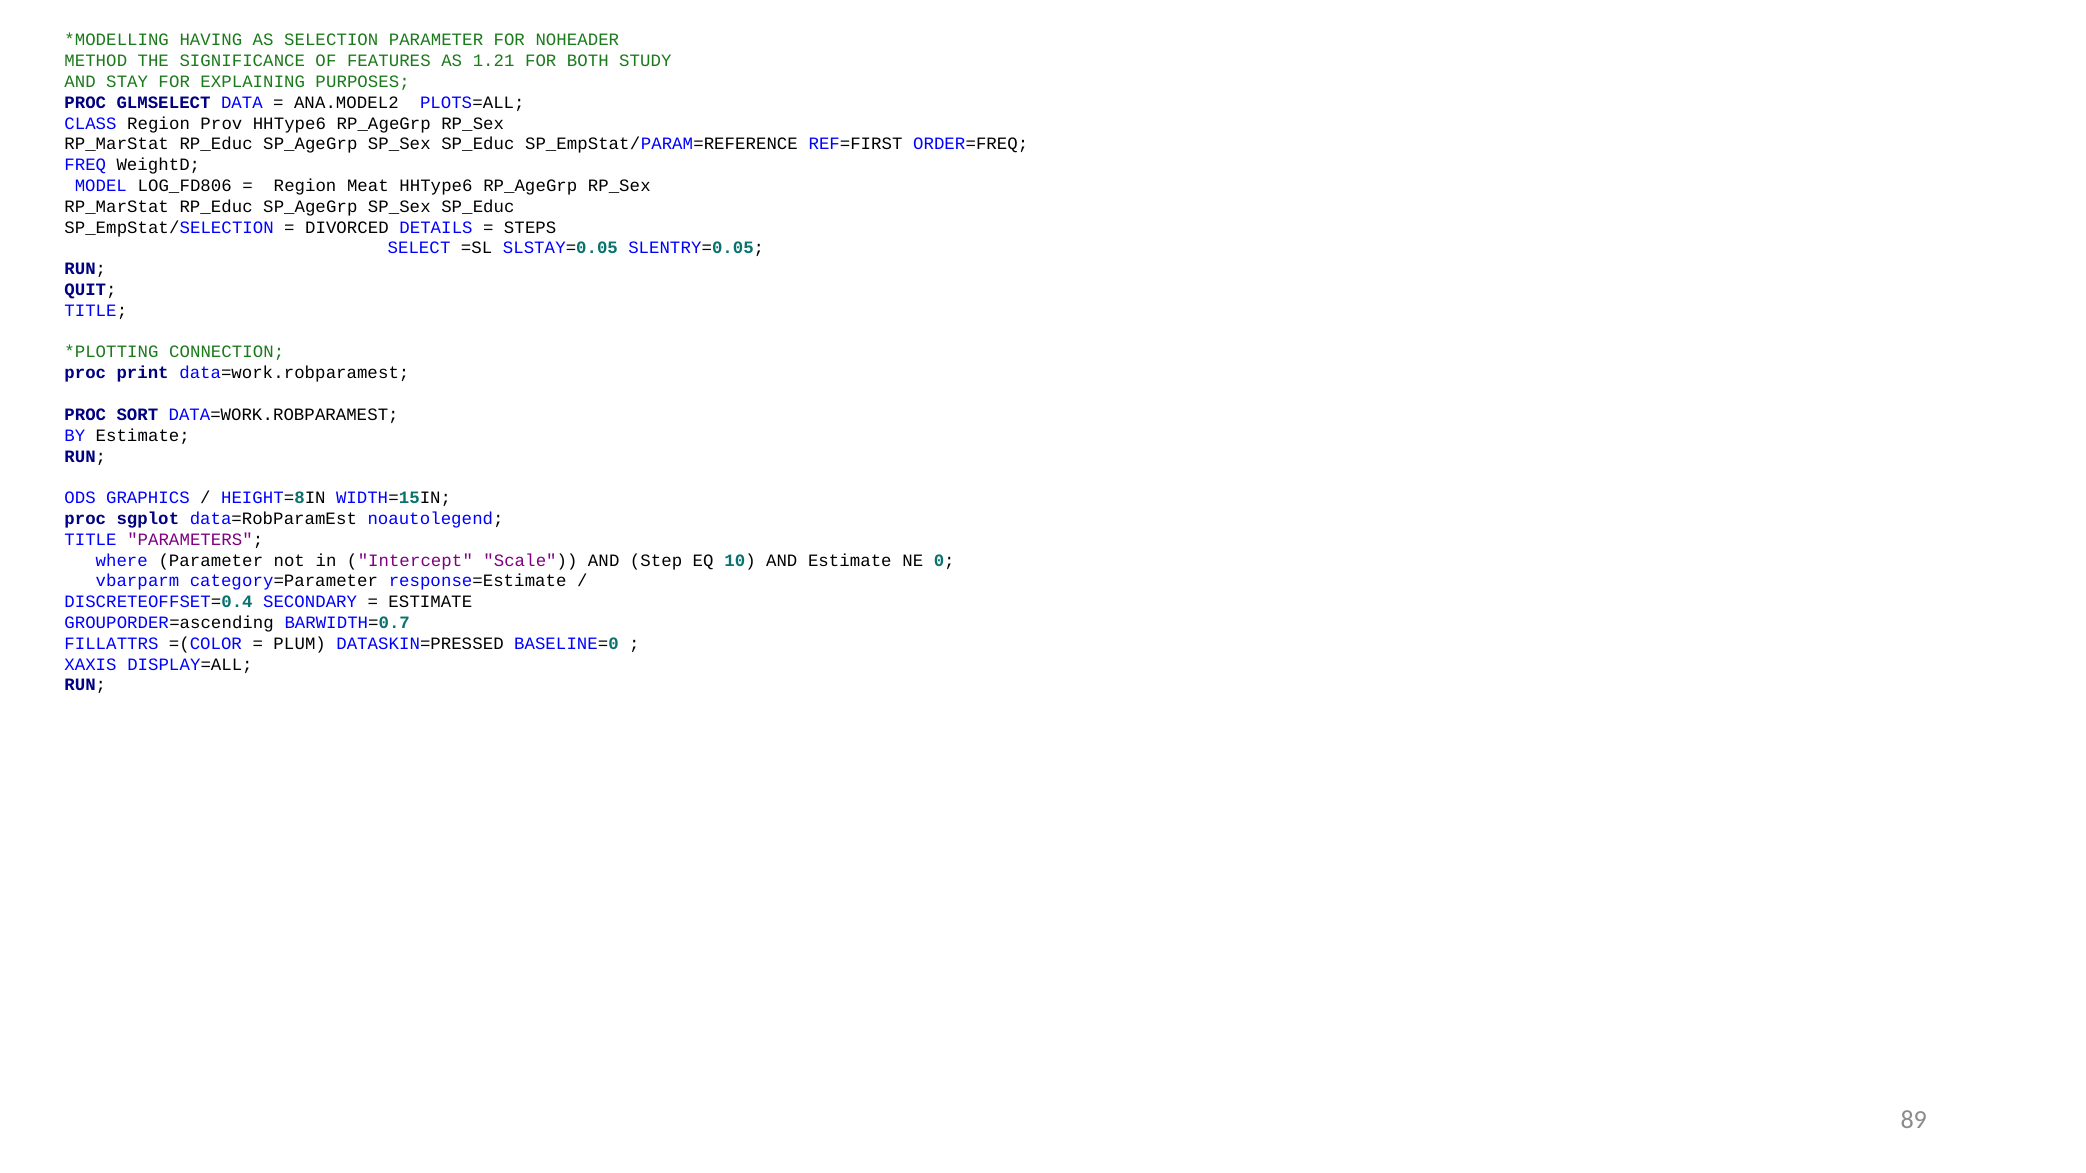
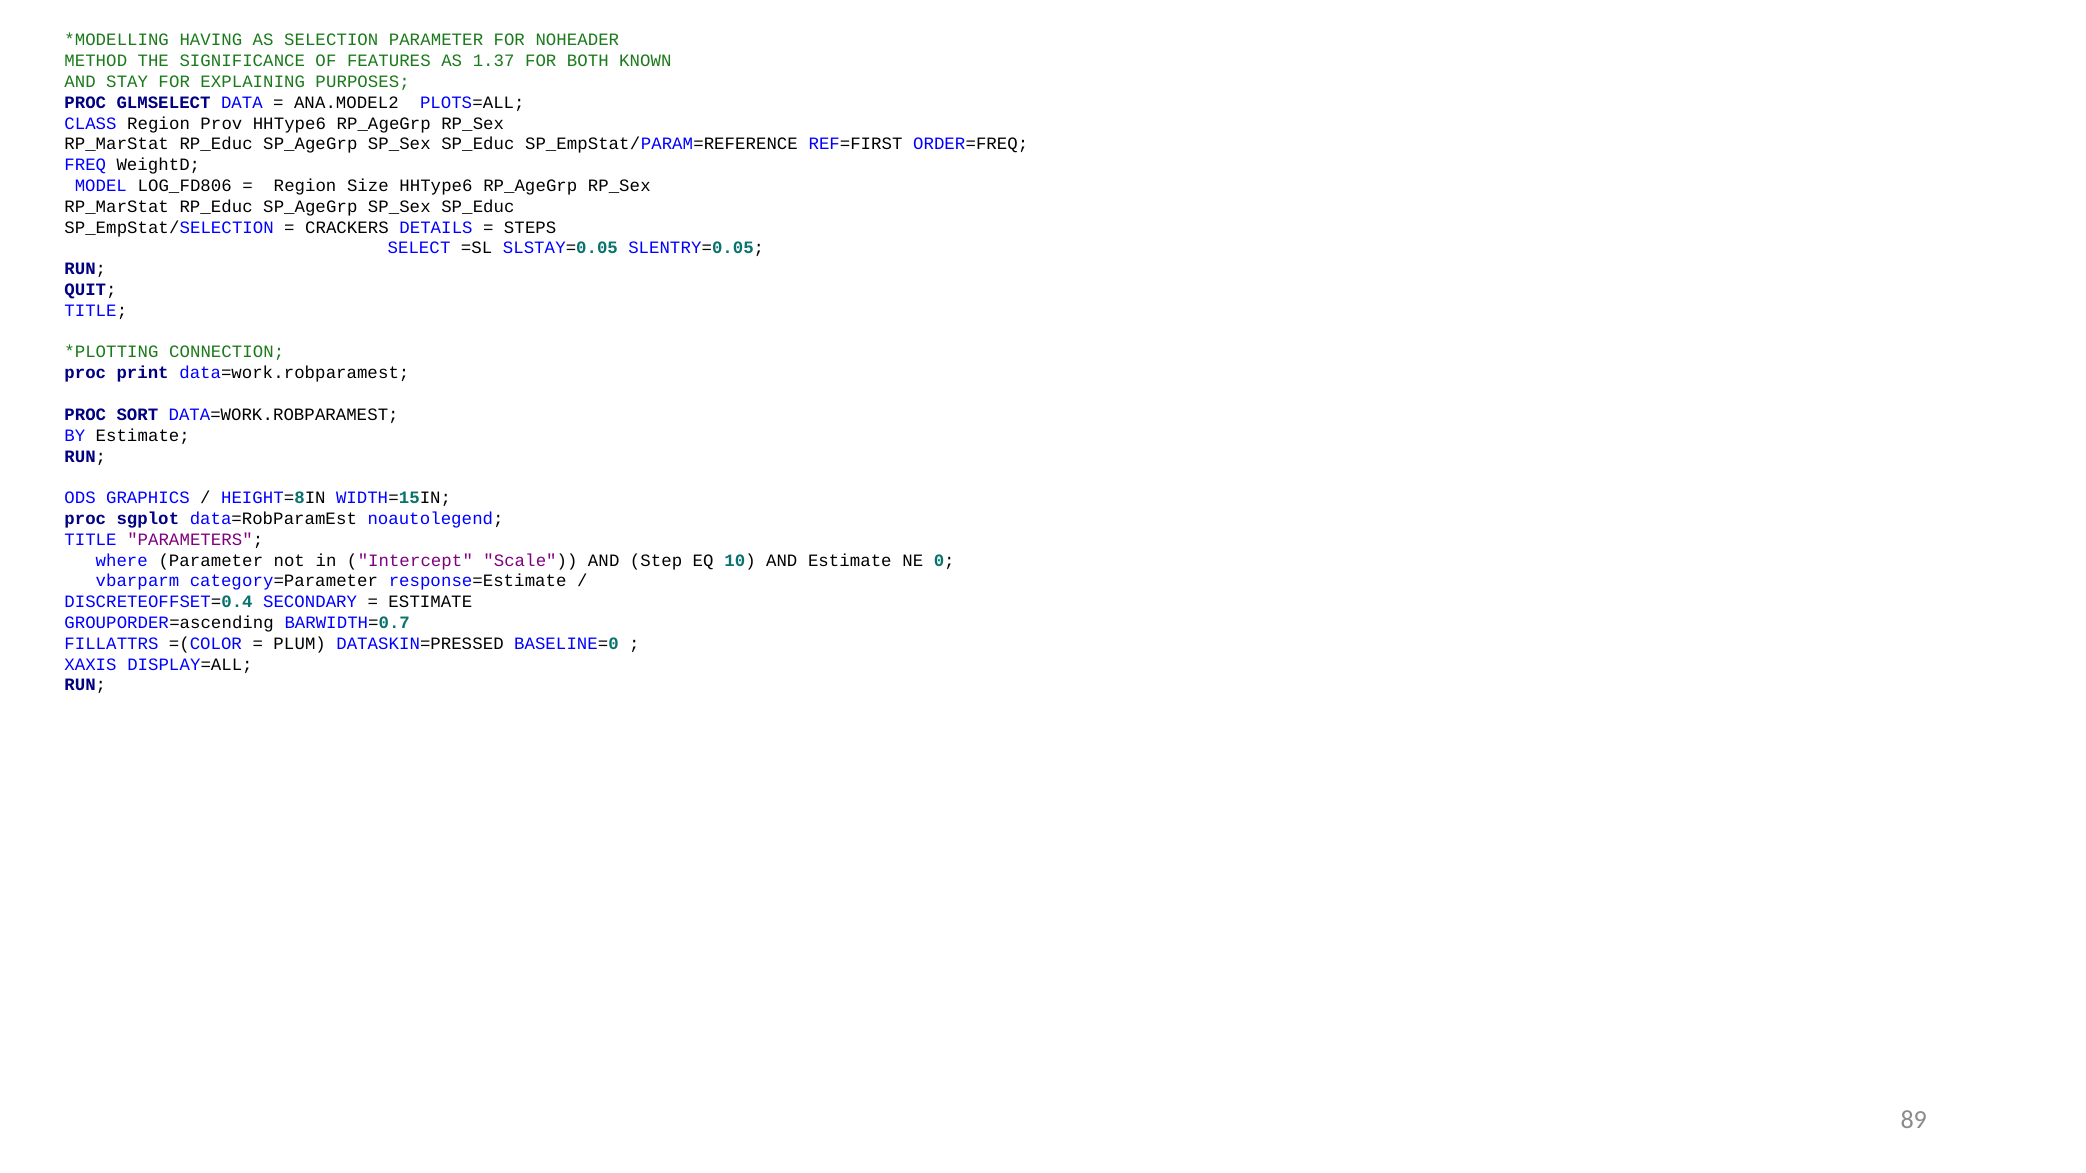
1.21: 1.21 -> 1.37
STUDY: STUDY -> KNOWN
Meat: Meat -> Size
DIVORCED: DIVORCED -> CRACKERS
